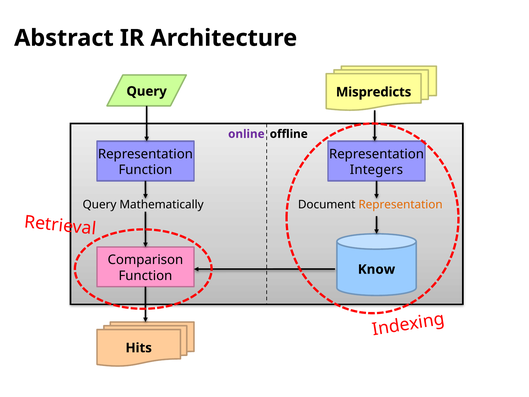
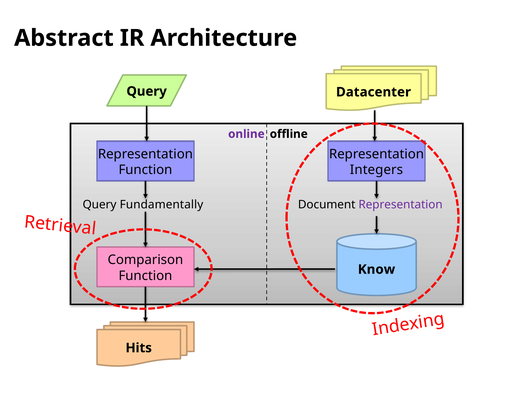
Mispredicts: Mispredicts -> Datacenter
Mathematically: Mathematically -> Fundamentally
Representation at (401, 204) colour: orange -> purple
